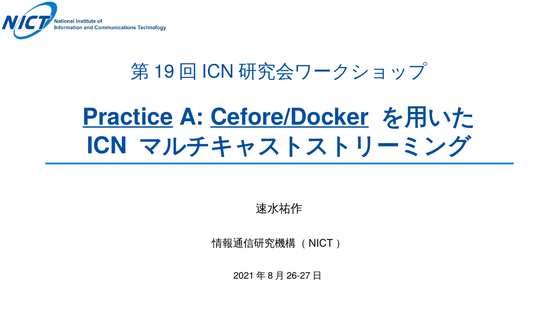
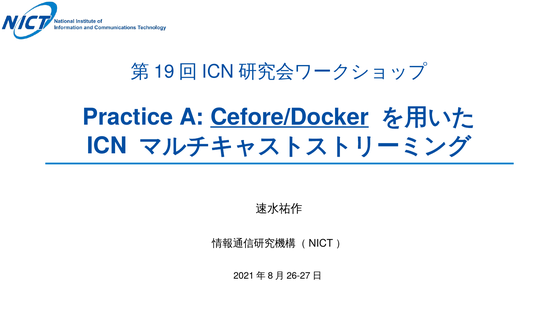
Practice underline: present -> none
